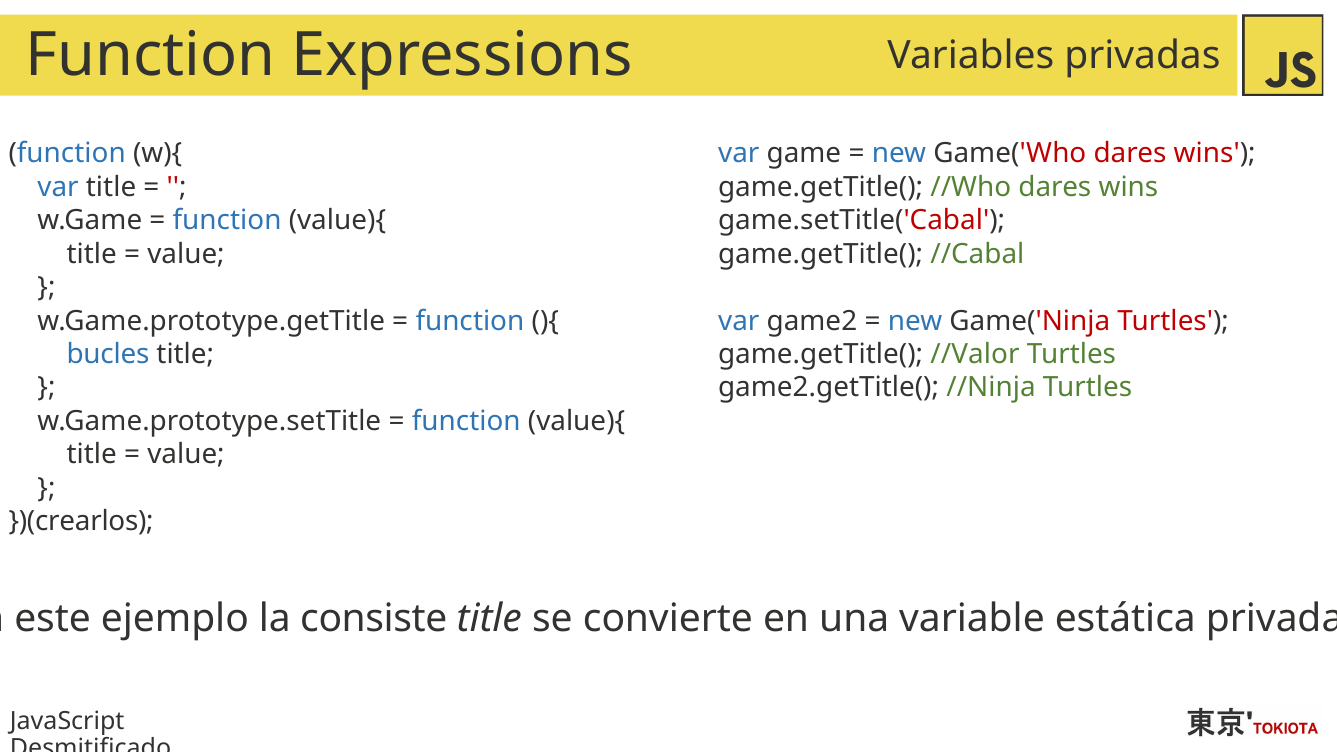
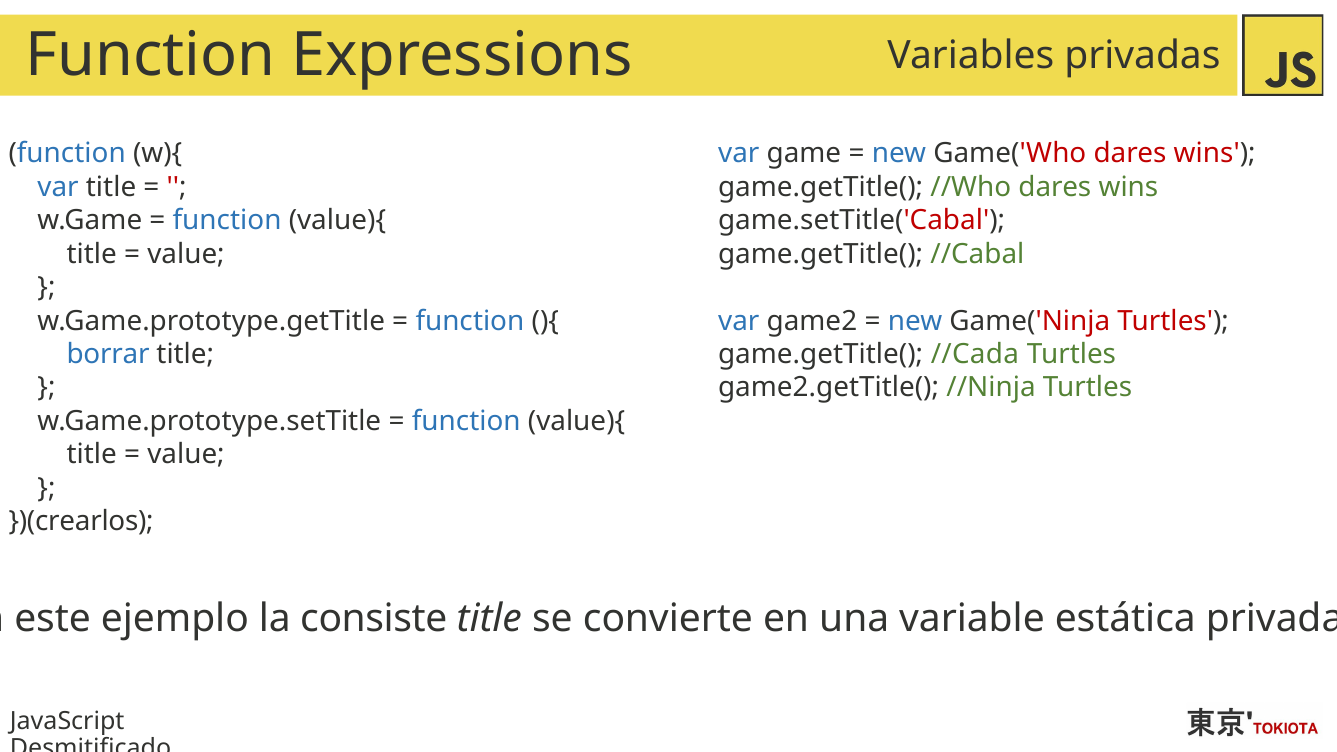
bucles: bucles -> borrar
//Valor: //Valor -> //Cada
